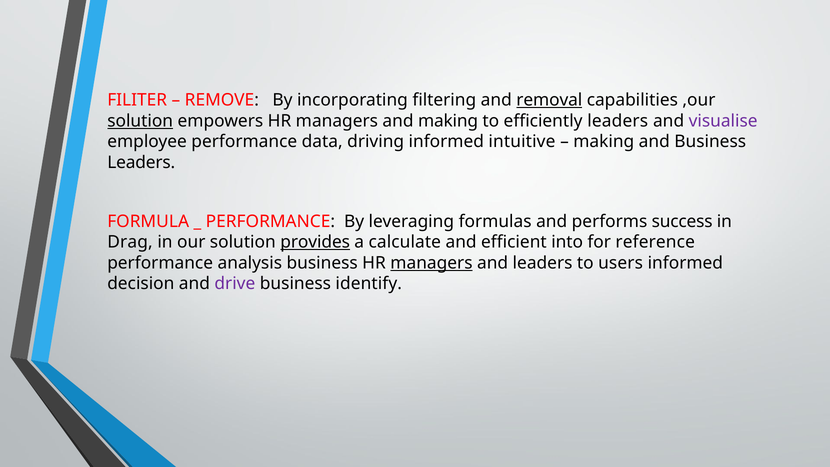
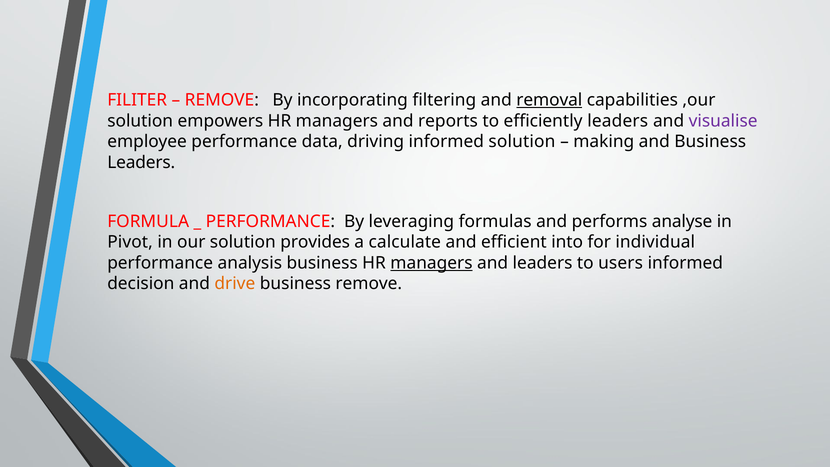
solution at (140, 121) underline: present -> none
and making: making -> reports
informed intuitive: intuitive -> solution
success: success -> analyse
Drag: Drag -> Pivot
provides underline: present -> none
reference: reference -> individual
drive colour: purple -> orange
business identify: identify -> remove
